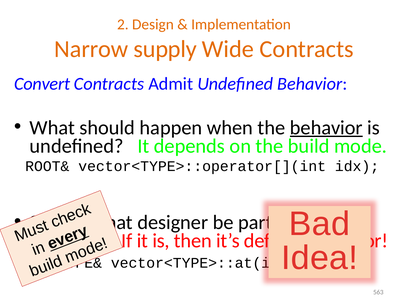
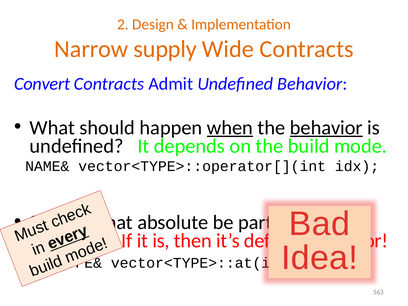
when underline: none -> present
ROOT&: ROOT& -> NAME&
designer: designer -> absolute
